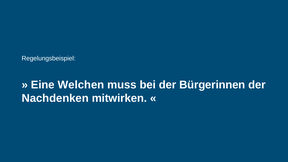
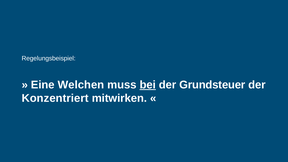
bei underline: none -> present
Bürgerinnen: Bürgerinnen -> Grundsteuer
Nachdenken: Nachdenken -> Konzentriert
